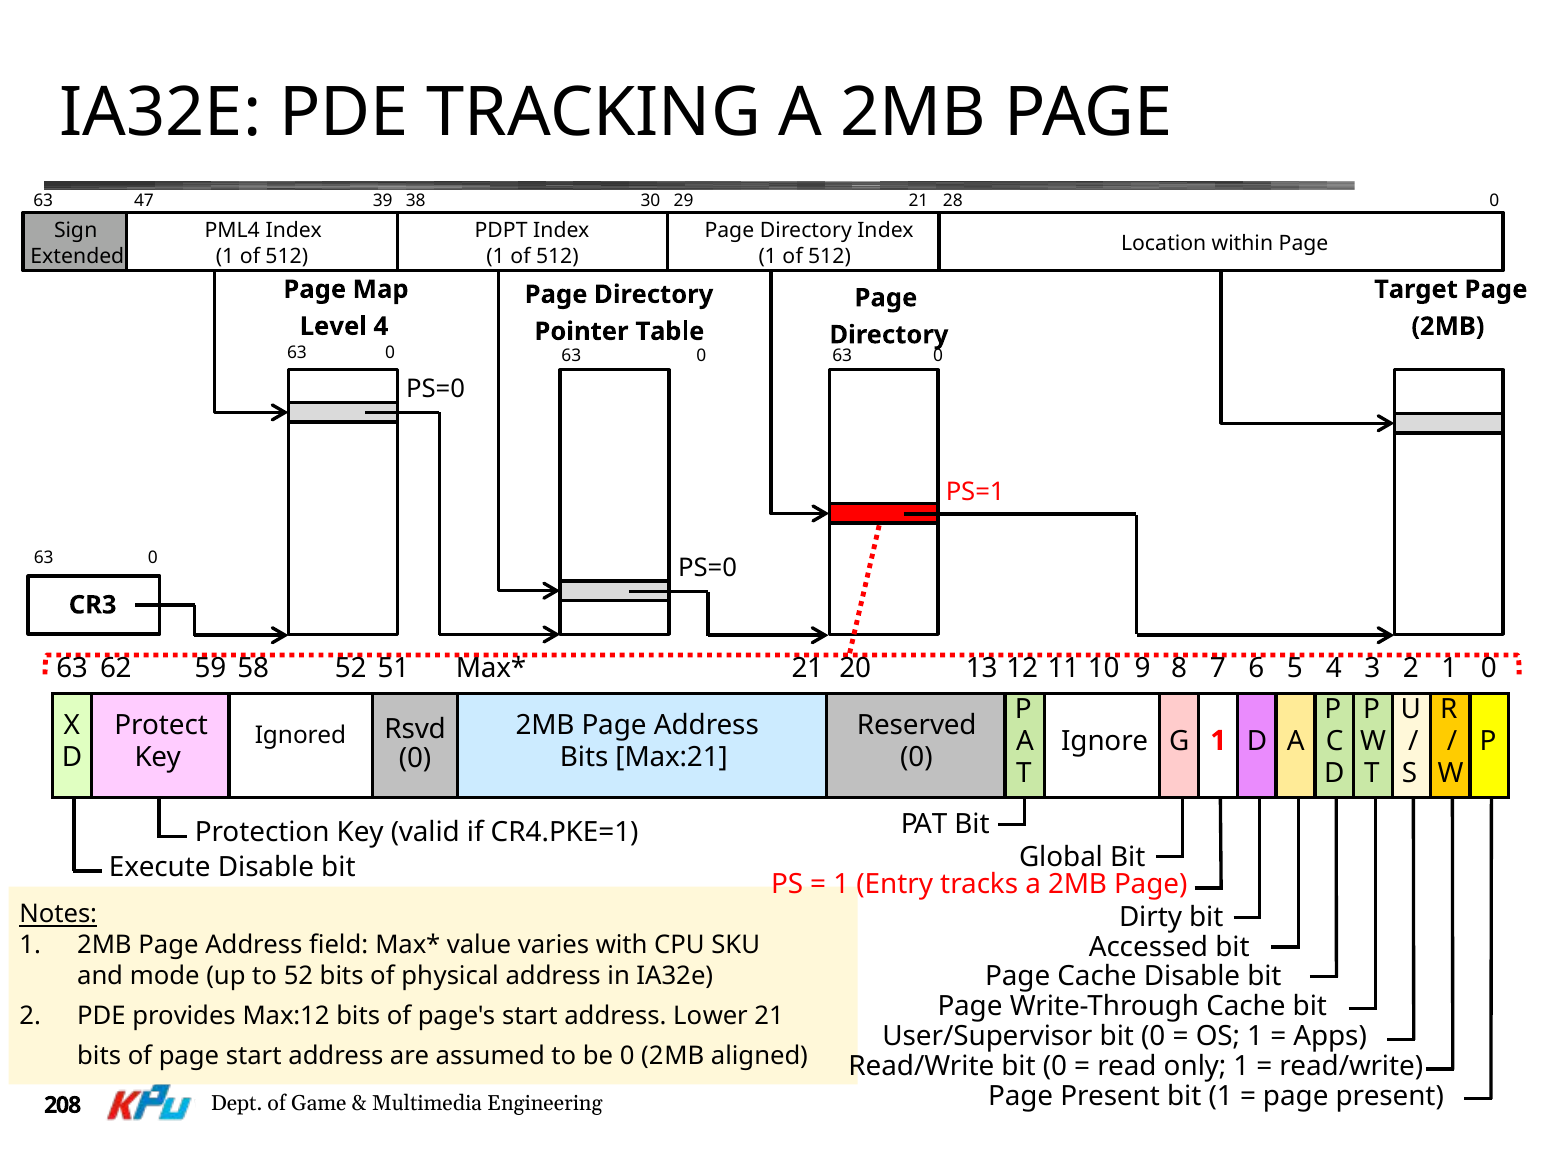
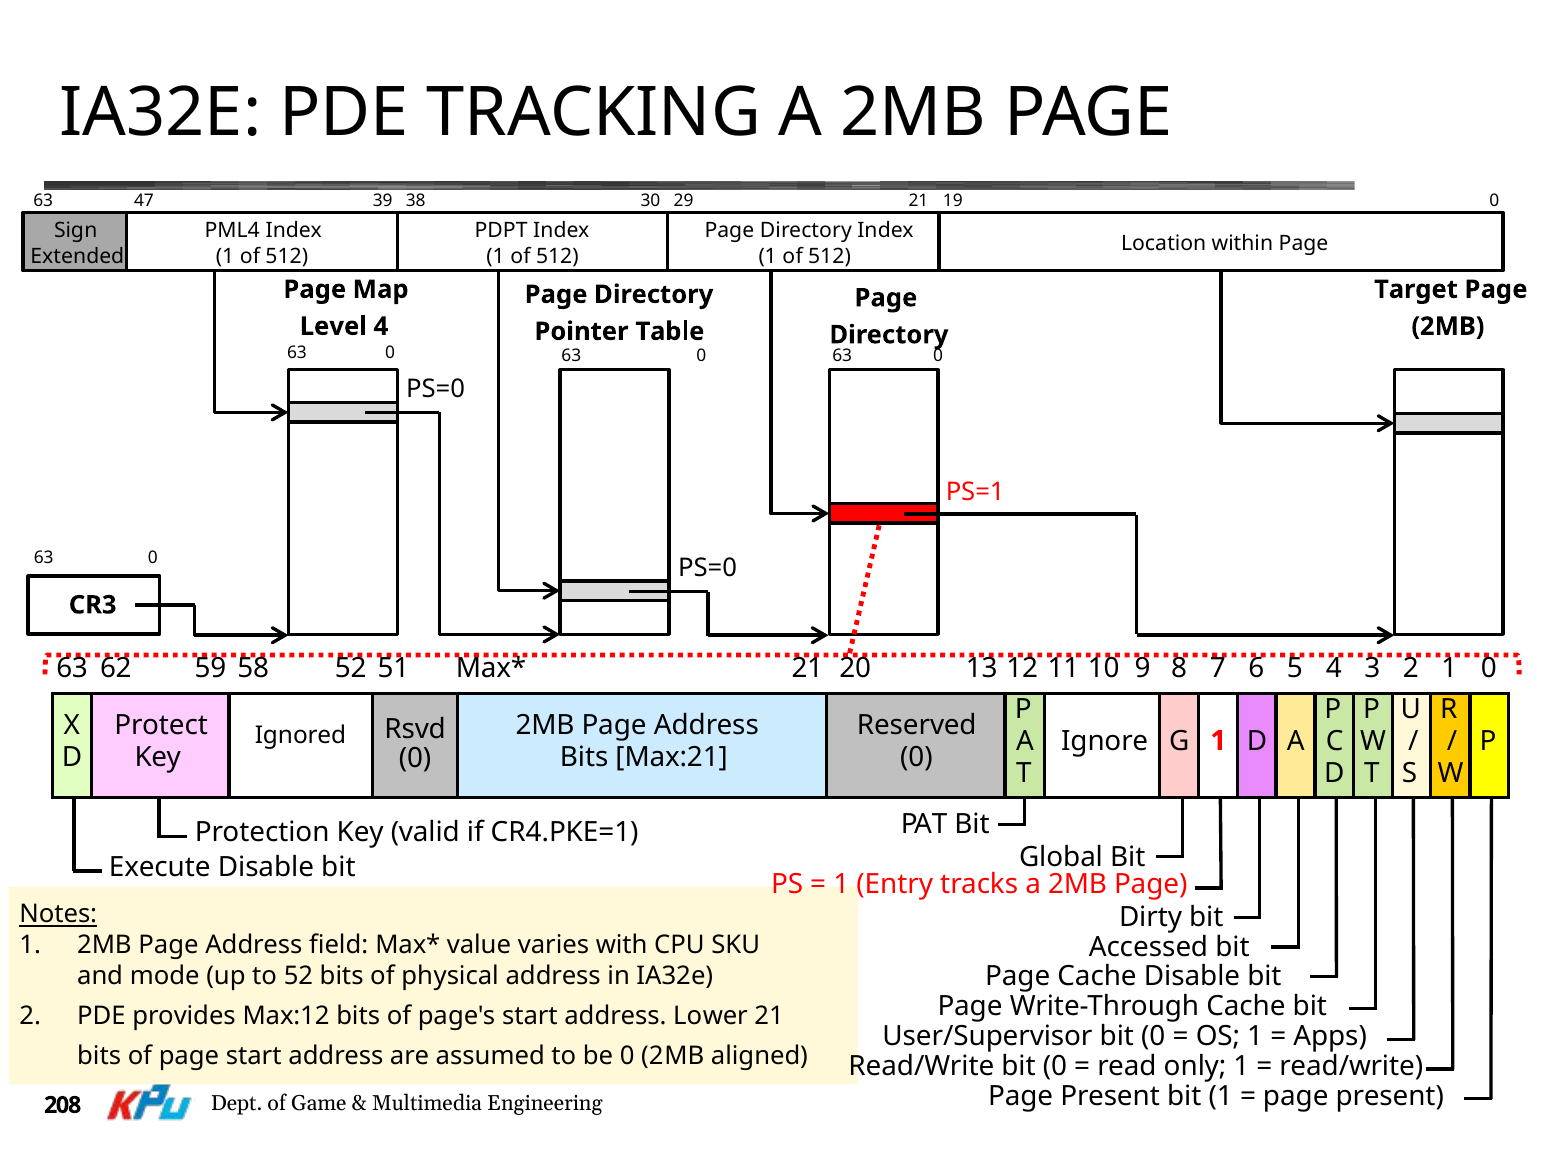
28: 28 -> 19
